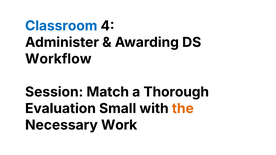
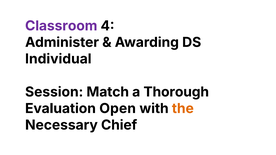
Classroom colour: blue -> purple
Workflow: Workflow -> Individual
Small: Small -> Open
Work: Work -> Chief
